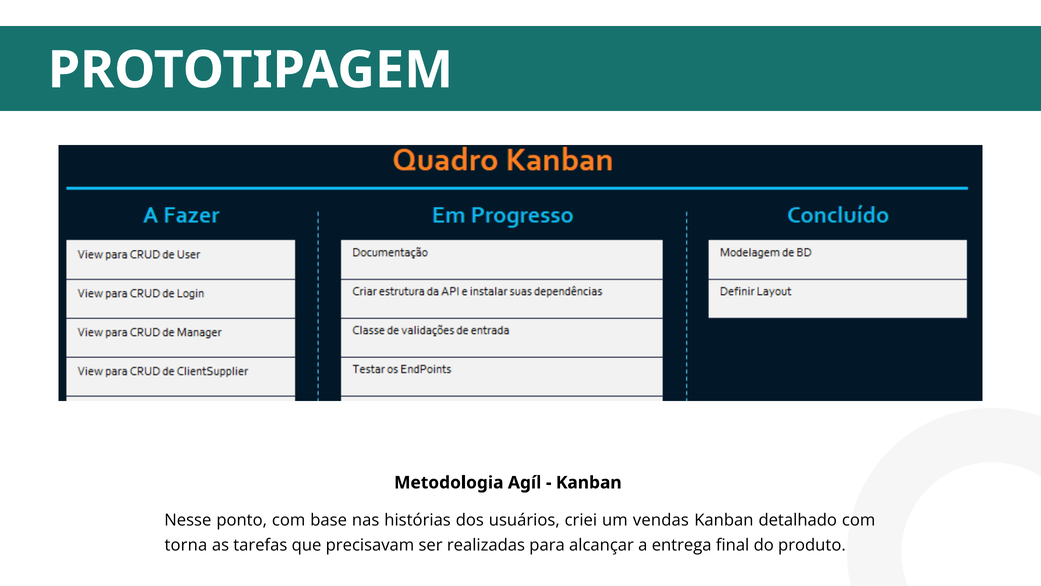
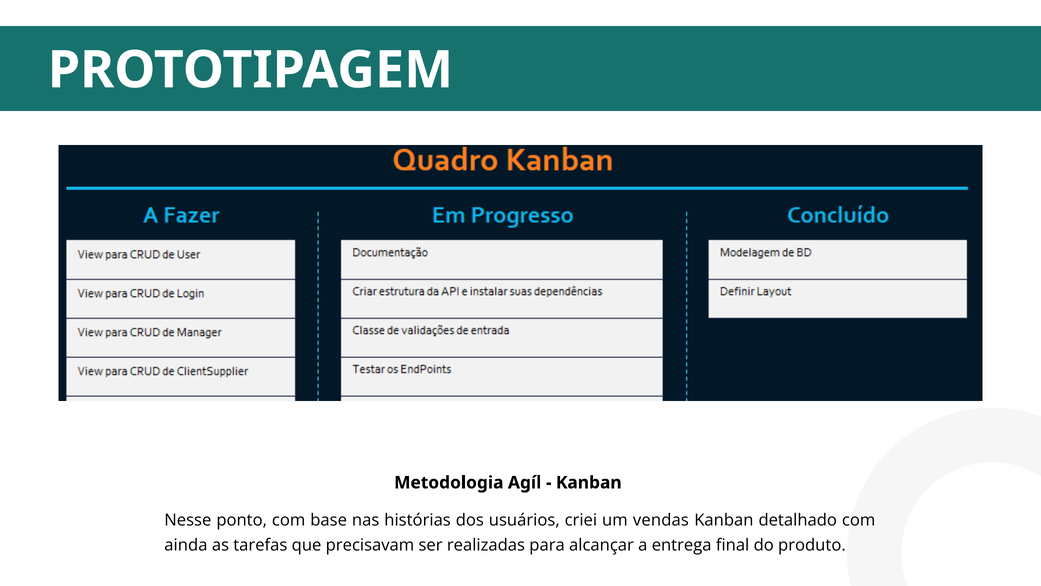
torna: torna -> ainda
